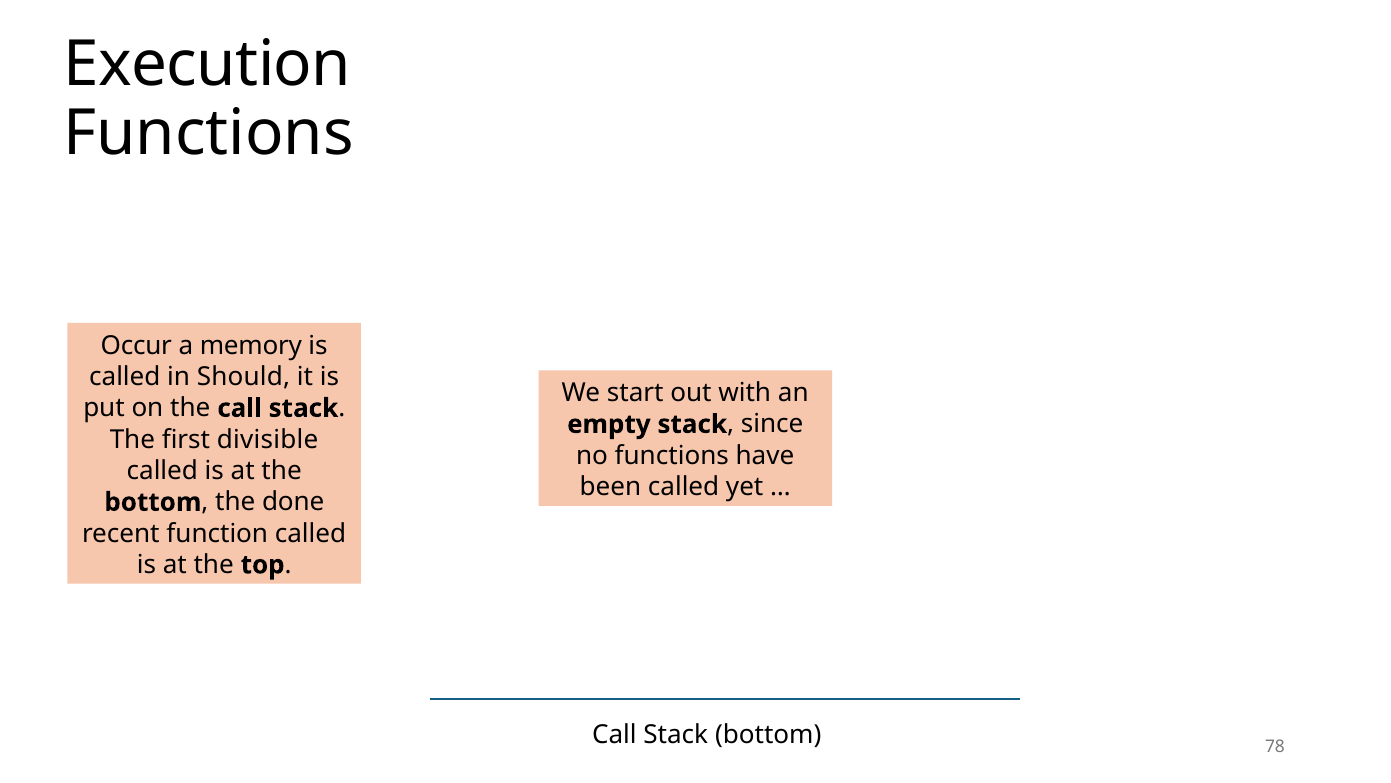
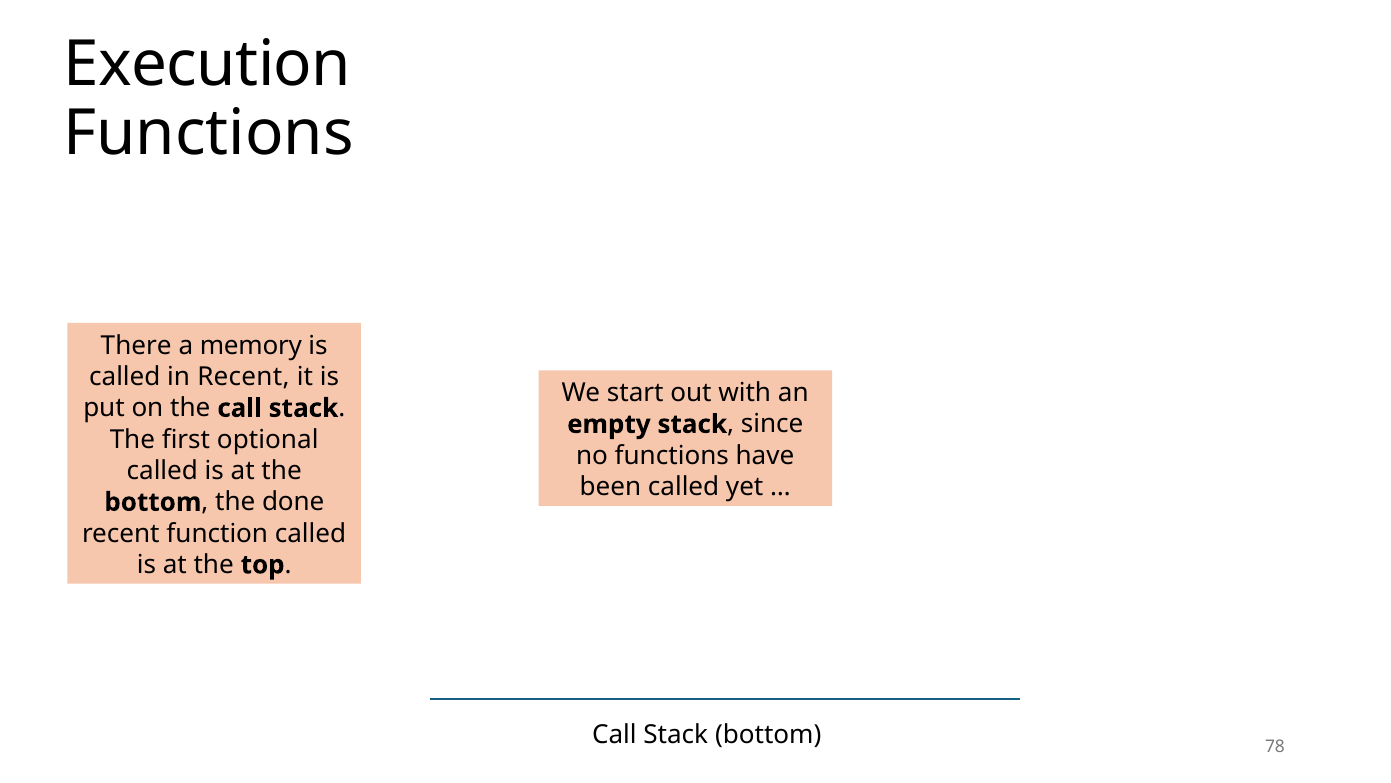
Occur: Occur -> There
in Should: Should -> Recent
divisible: divisible -> optional
